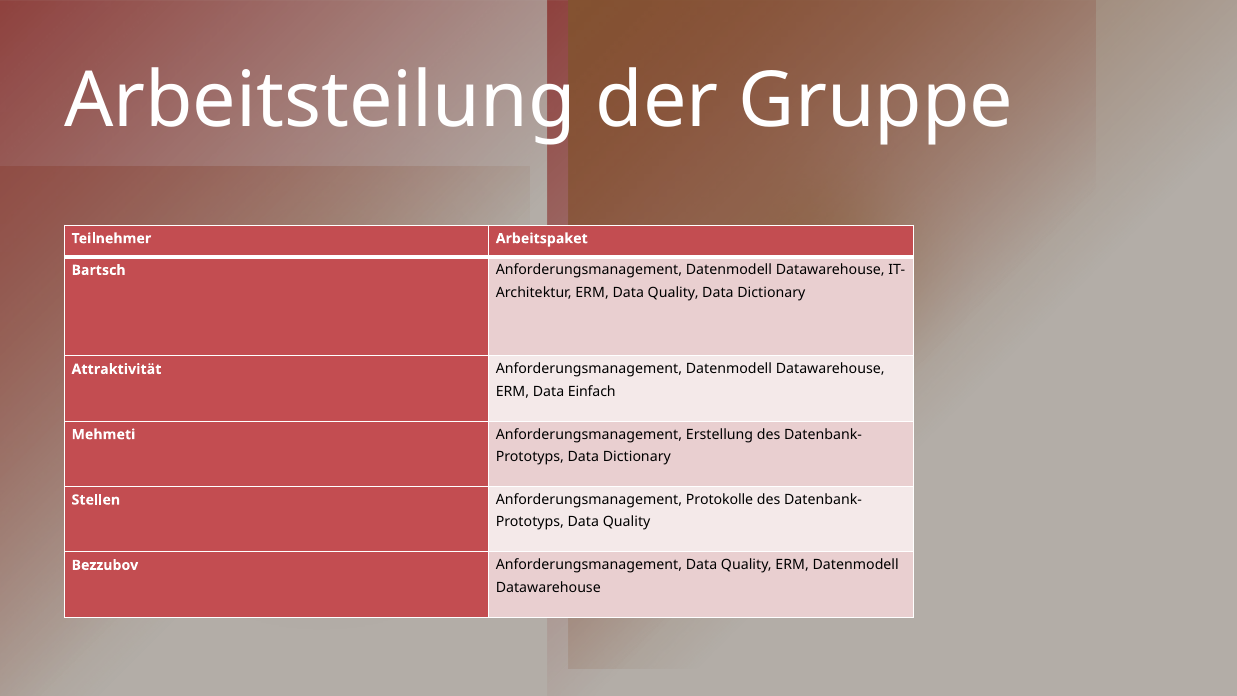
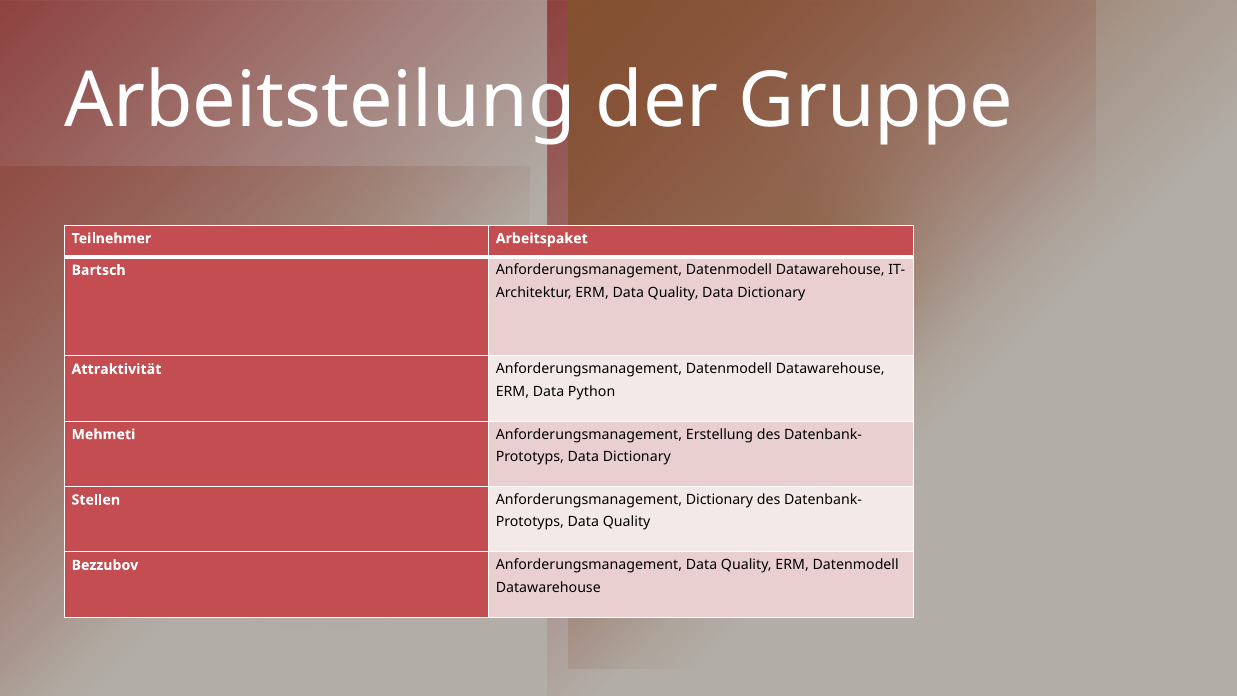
Einfach: Einfach -> Python
Anforderungsmanagement Protokolle: Protokolle -> Dictionary
